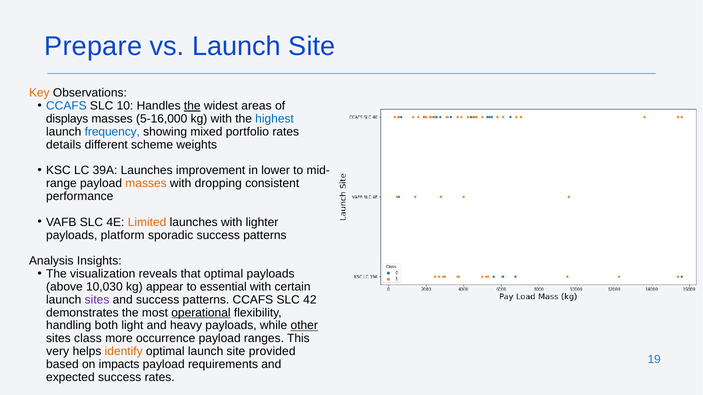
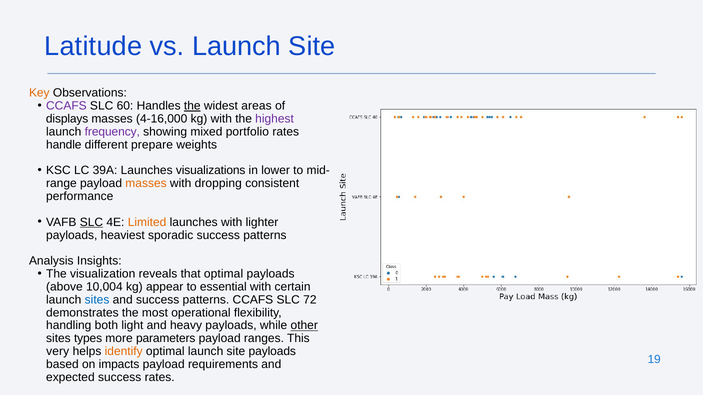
Prepare: Prepare -> Latitude
CCAFS at (66, 106) colour: blue -> purple
10: 10 -> 60
5-16,000: 5-16,000 -> 4-16,000
highest colour: blue -> purple
frequency colour: blue -> purple
details: details -> handle
scheme: scheme -> prepare
improvement: improvement -> visualizations
SLC at (91, 222) underline: none -> present
platform: platform -> heaviest
10,030: 10,030 -> 10,004
sites at (97, 300) colour: purple -> blue
42: 42 -> 72
operational underline: present -> none
class: class -> types
occurrence: occurrence -> parameters
site provided: provided -> payloads
